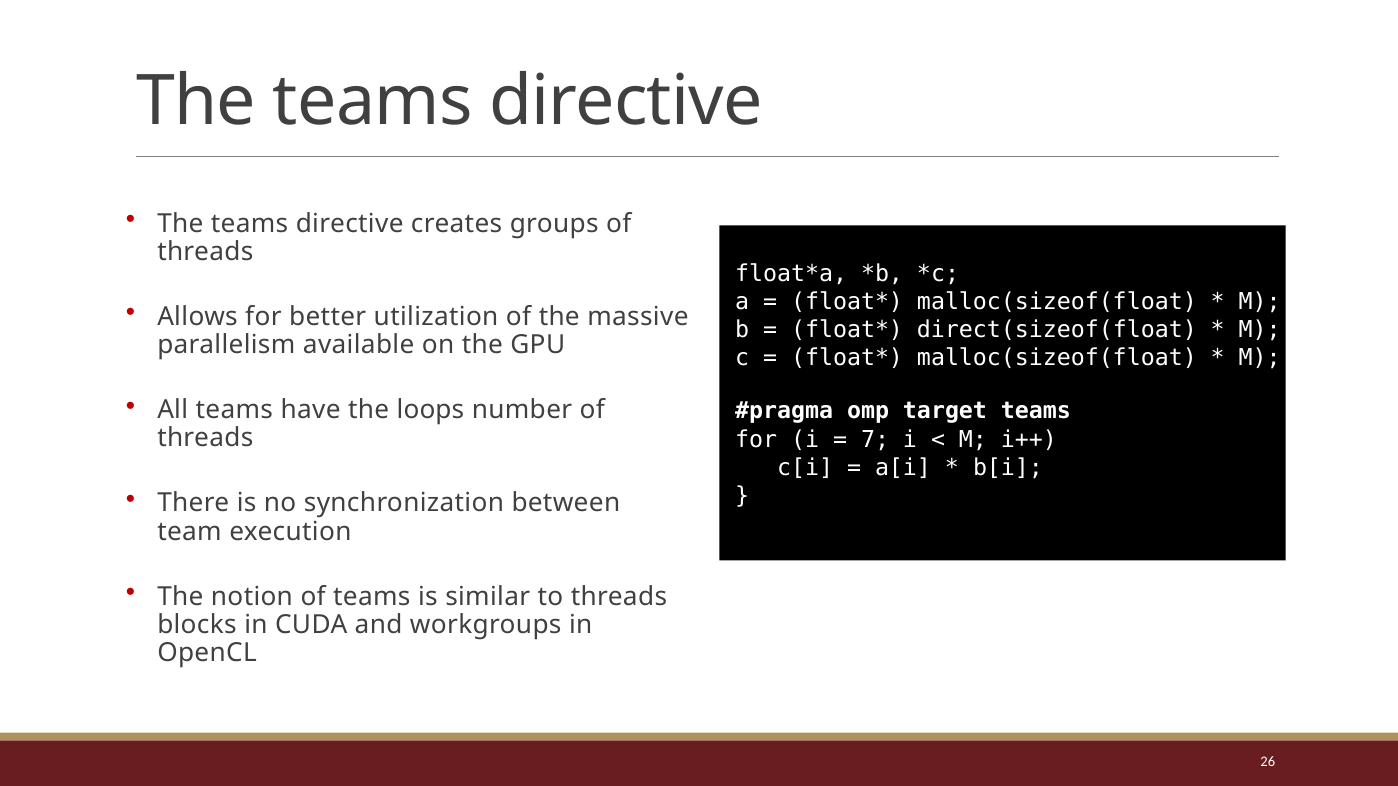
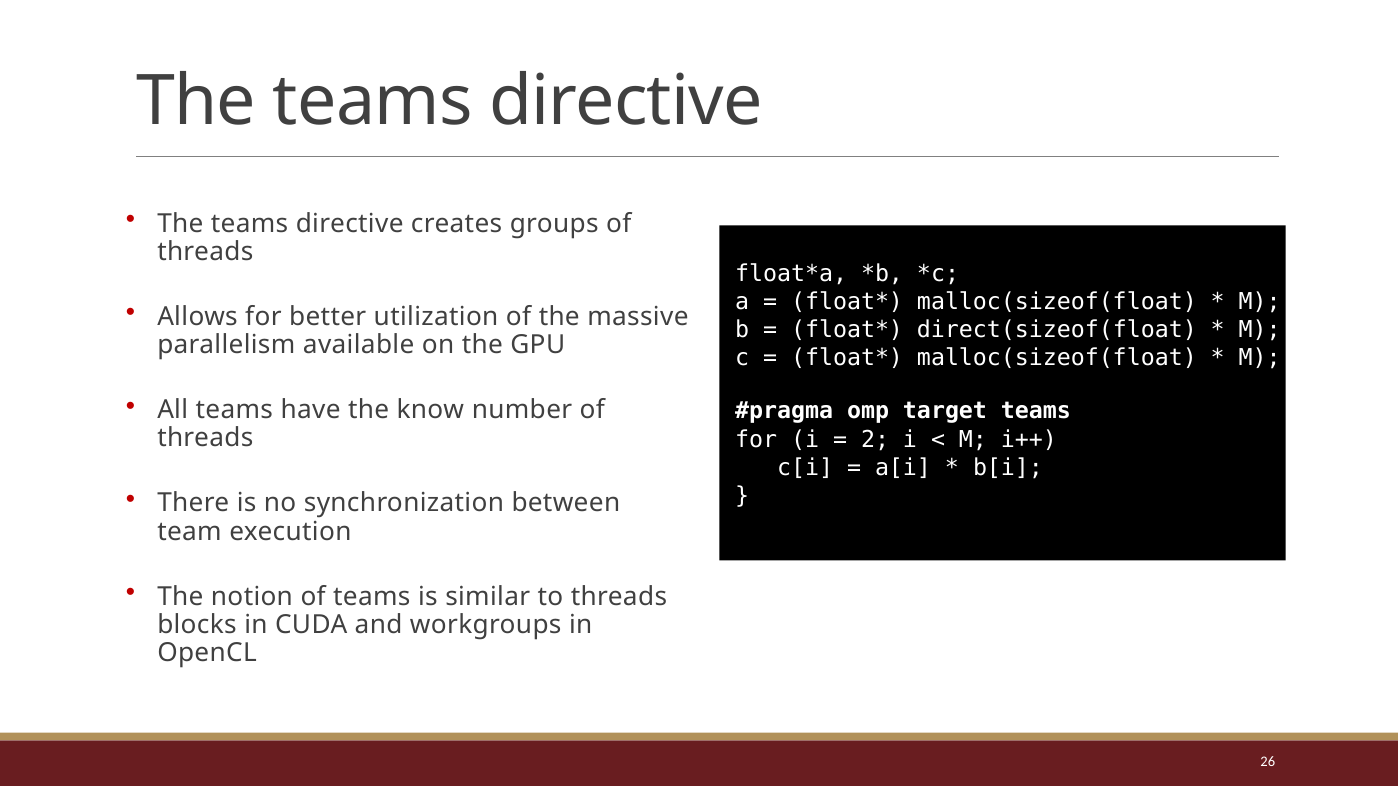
loops: loops -> know
7: 7 -> 2
